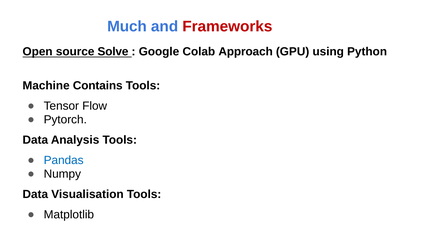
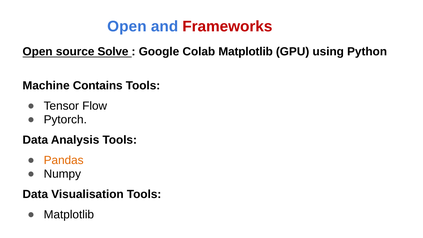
Much at (127, 27): Much -> Open
Colab Approach: Approach -> Matplotlib
Pandas colour: blue -> orange
